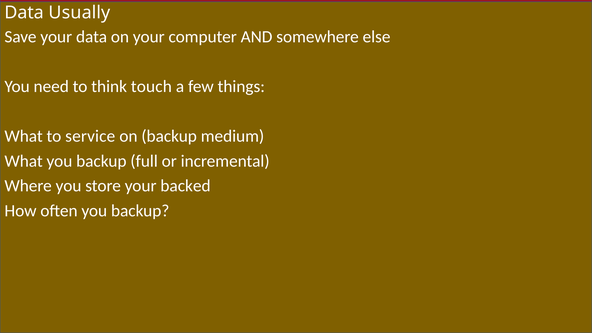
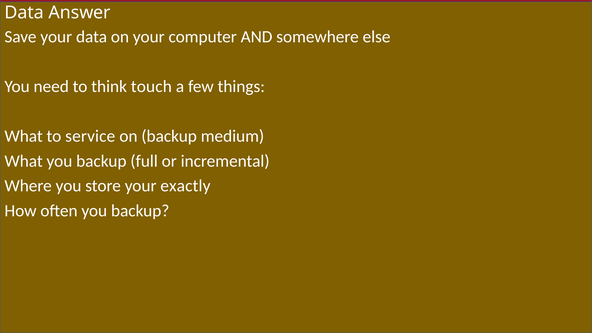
Usually: Usually -> Answer
backed: backed -> exactly
